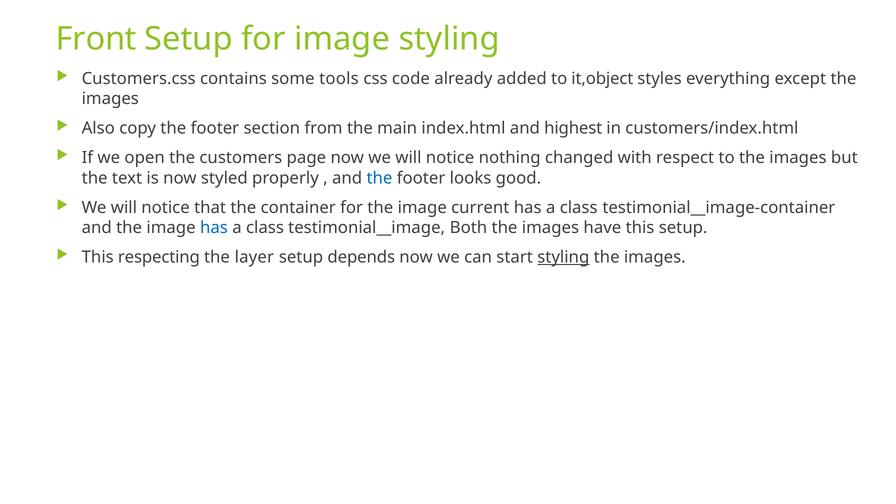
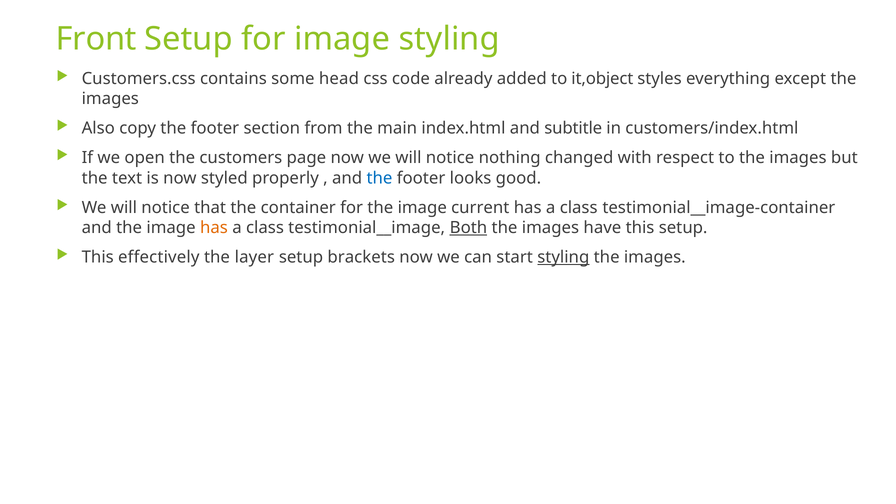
tools: tools -> head
highest: highest -> subtitle
has at (214, 228) colour: blue -> orange
Both underline: none -> present
respecting: respecting -> effectively
depends: depends -> brackets
